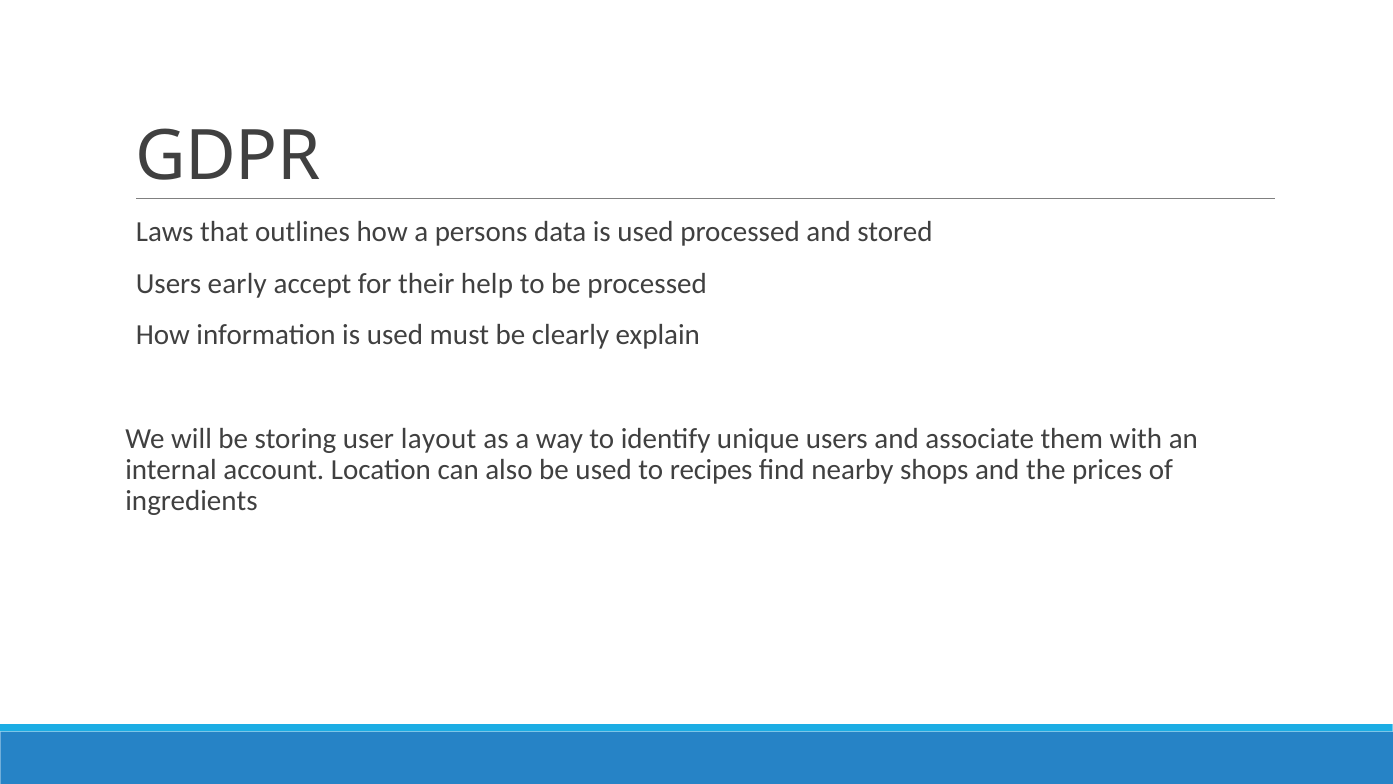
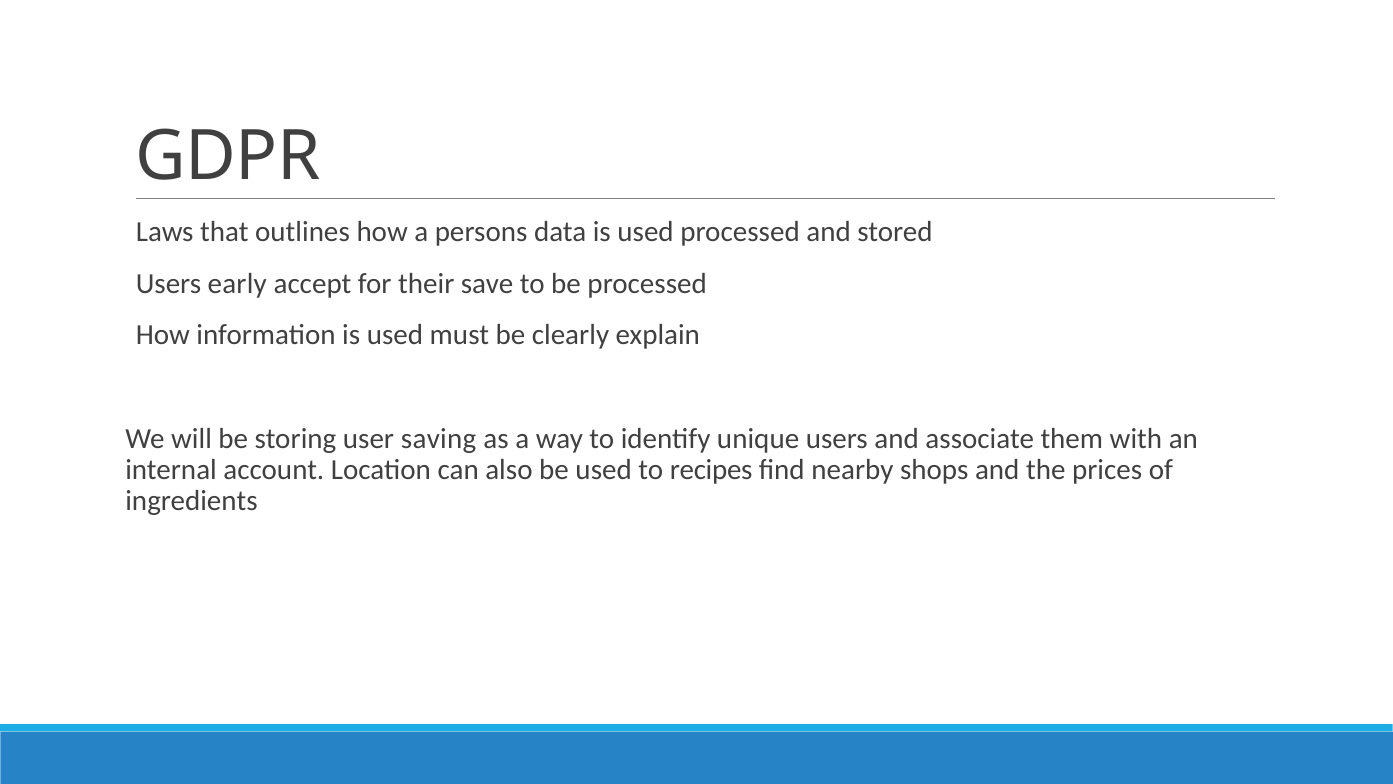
help: help -> save
layout: layout -> saving
